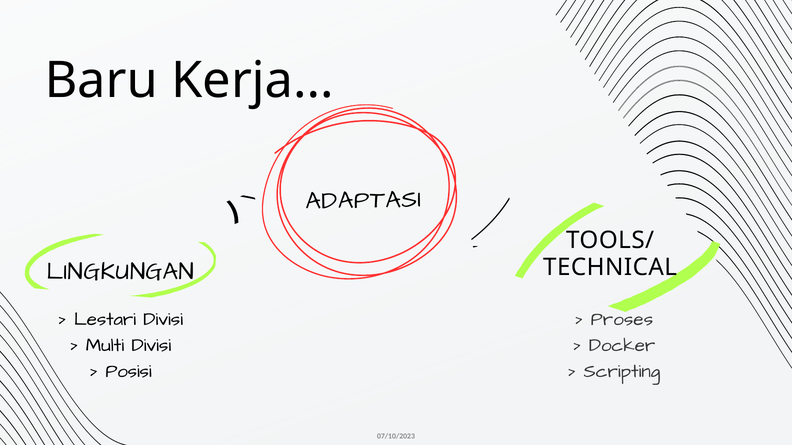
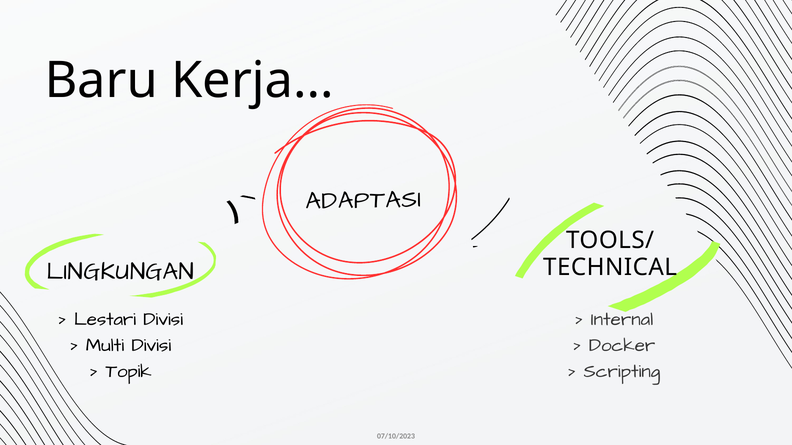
Proses: Proses -> Internal
Posisi: Posisi -> Topik
